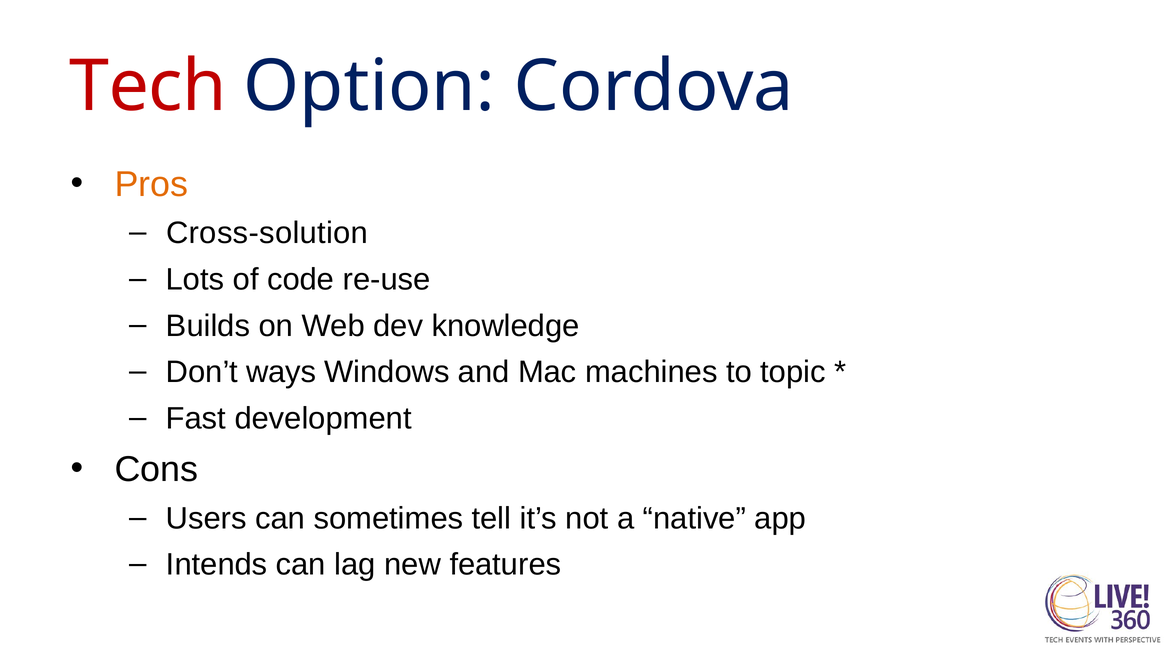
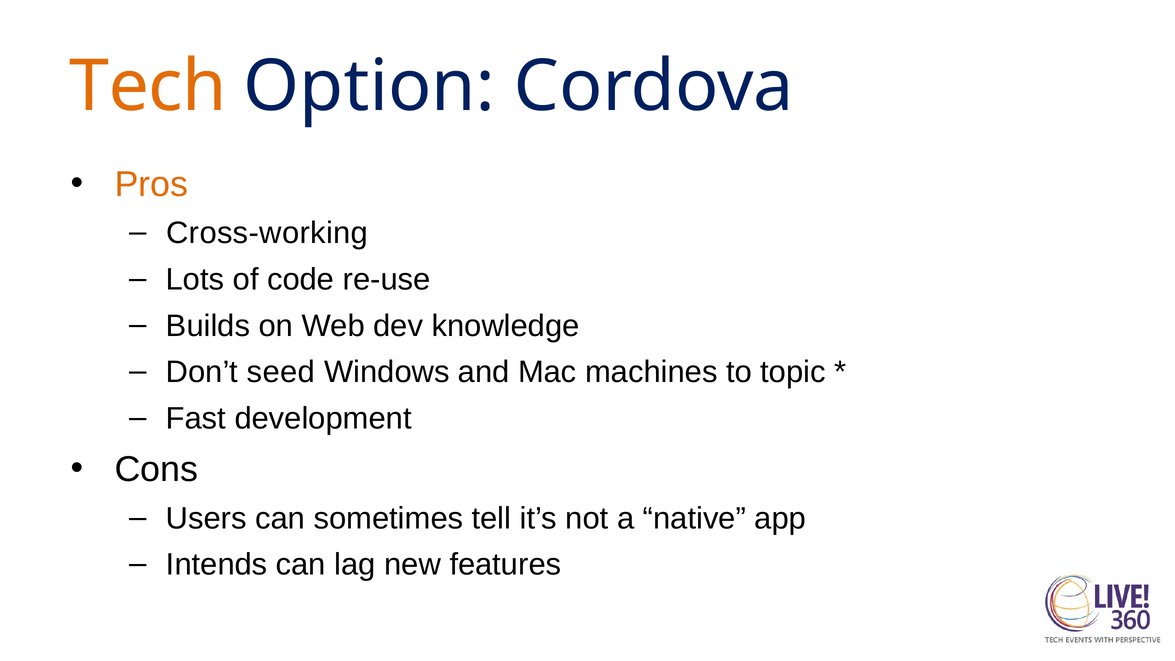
Tech colour: red -> orange
Cross-solution: Cross-solution -> Cross-working
ways: ways -> seed
